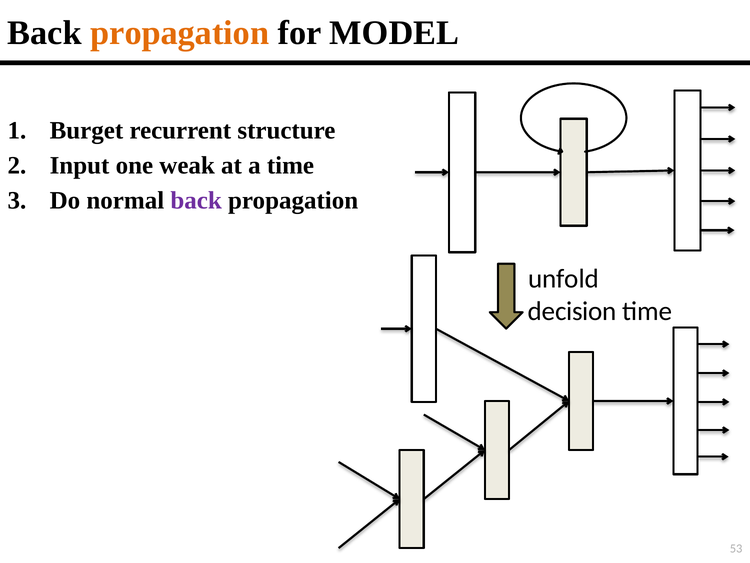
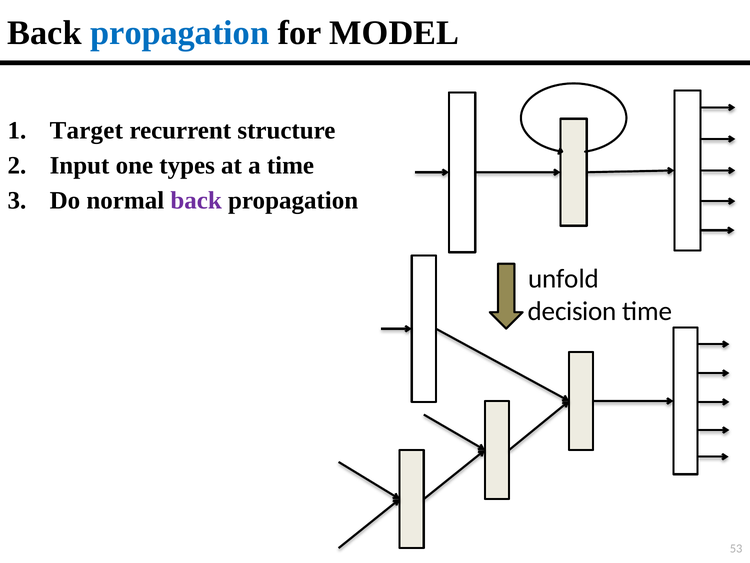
propagation at (180, 33) colour: orange -> blue
Burget: Burget -> Target
weak: weak -> types
